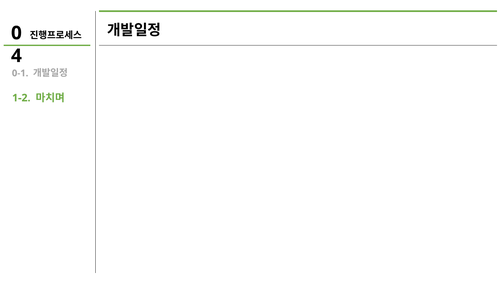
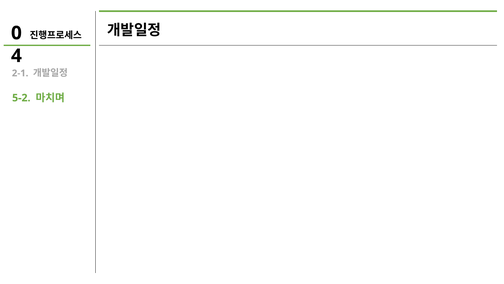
0-1: 0-1 -> 2-1
1-2: 1-2 -> 5-2
